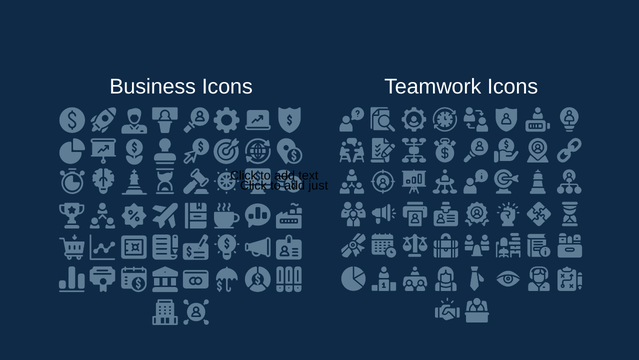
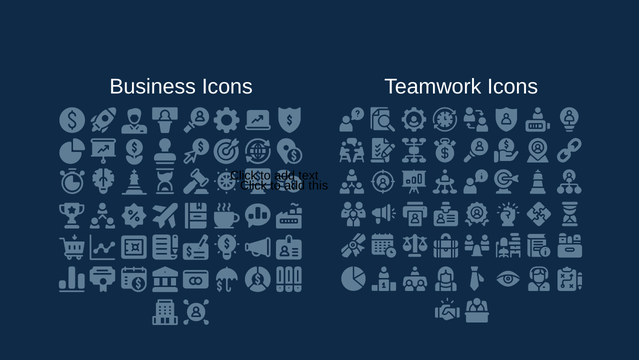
just: just -> this
